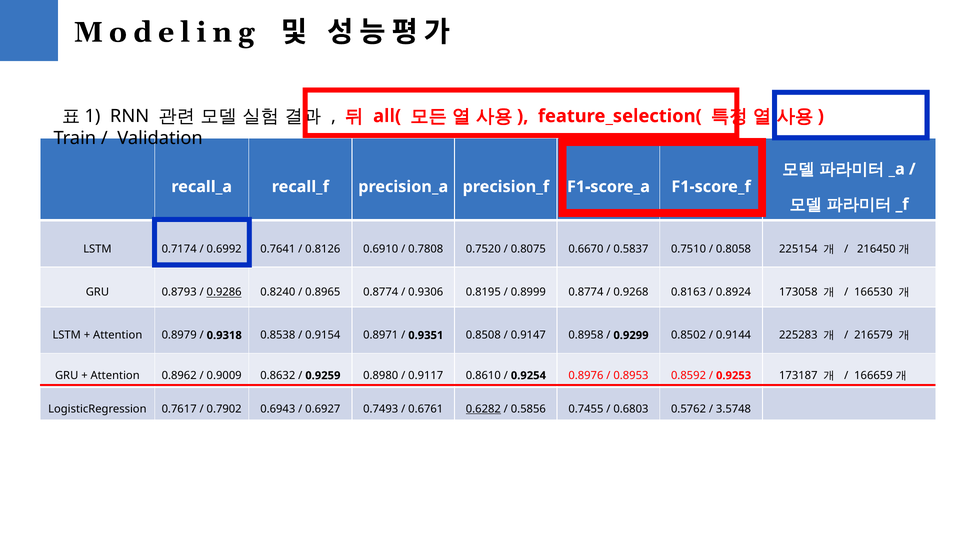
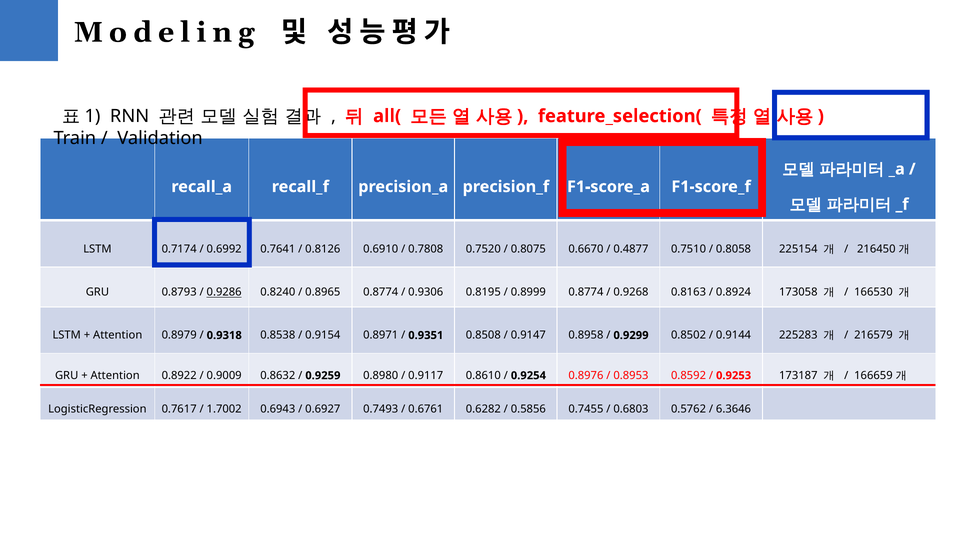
0.5837: 0.5837 -> 0.4877
0.8962: 0.8962 -> 0.8922
0.7902: 0.7902 -> 1.7002
0.6282 underline: present -> none
3.5748: 3.5748 -> 6.3646
